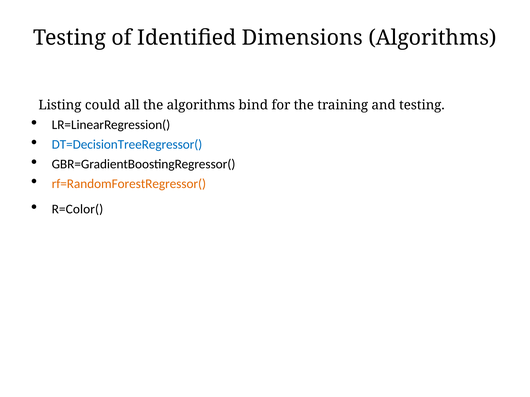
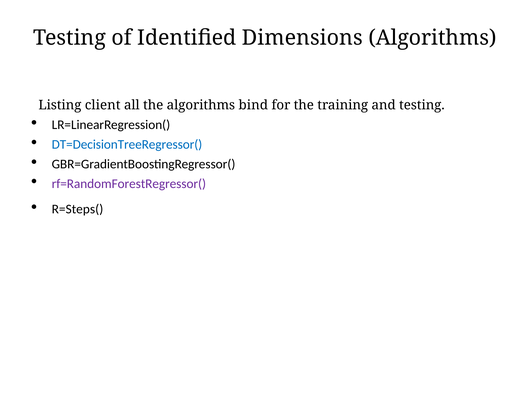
could: could -> client
rf=RandomForestRegressor( colour: orange -> purple
R=Color(: R=Color( -> R=Steps(
